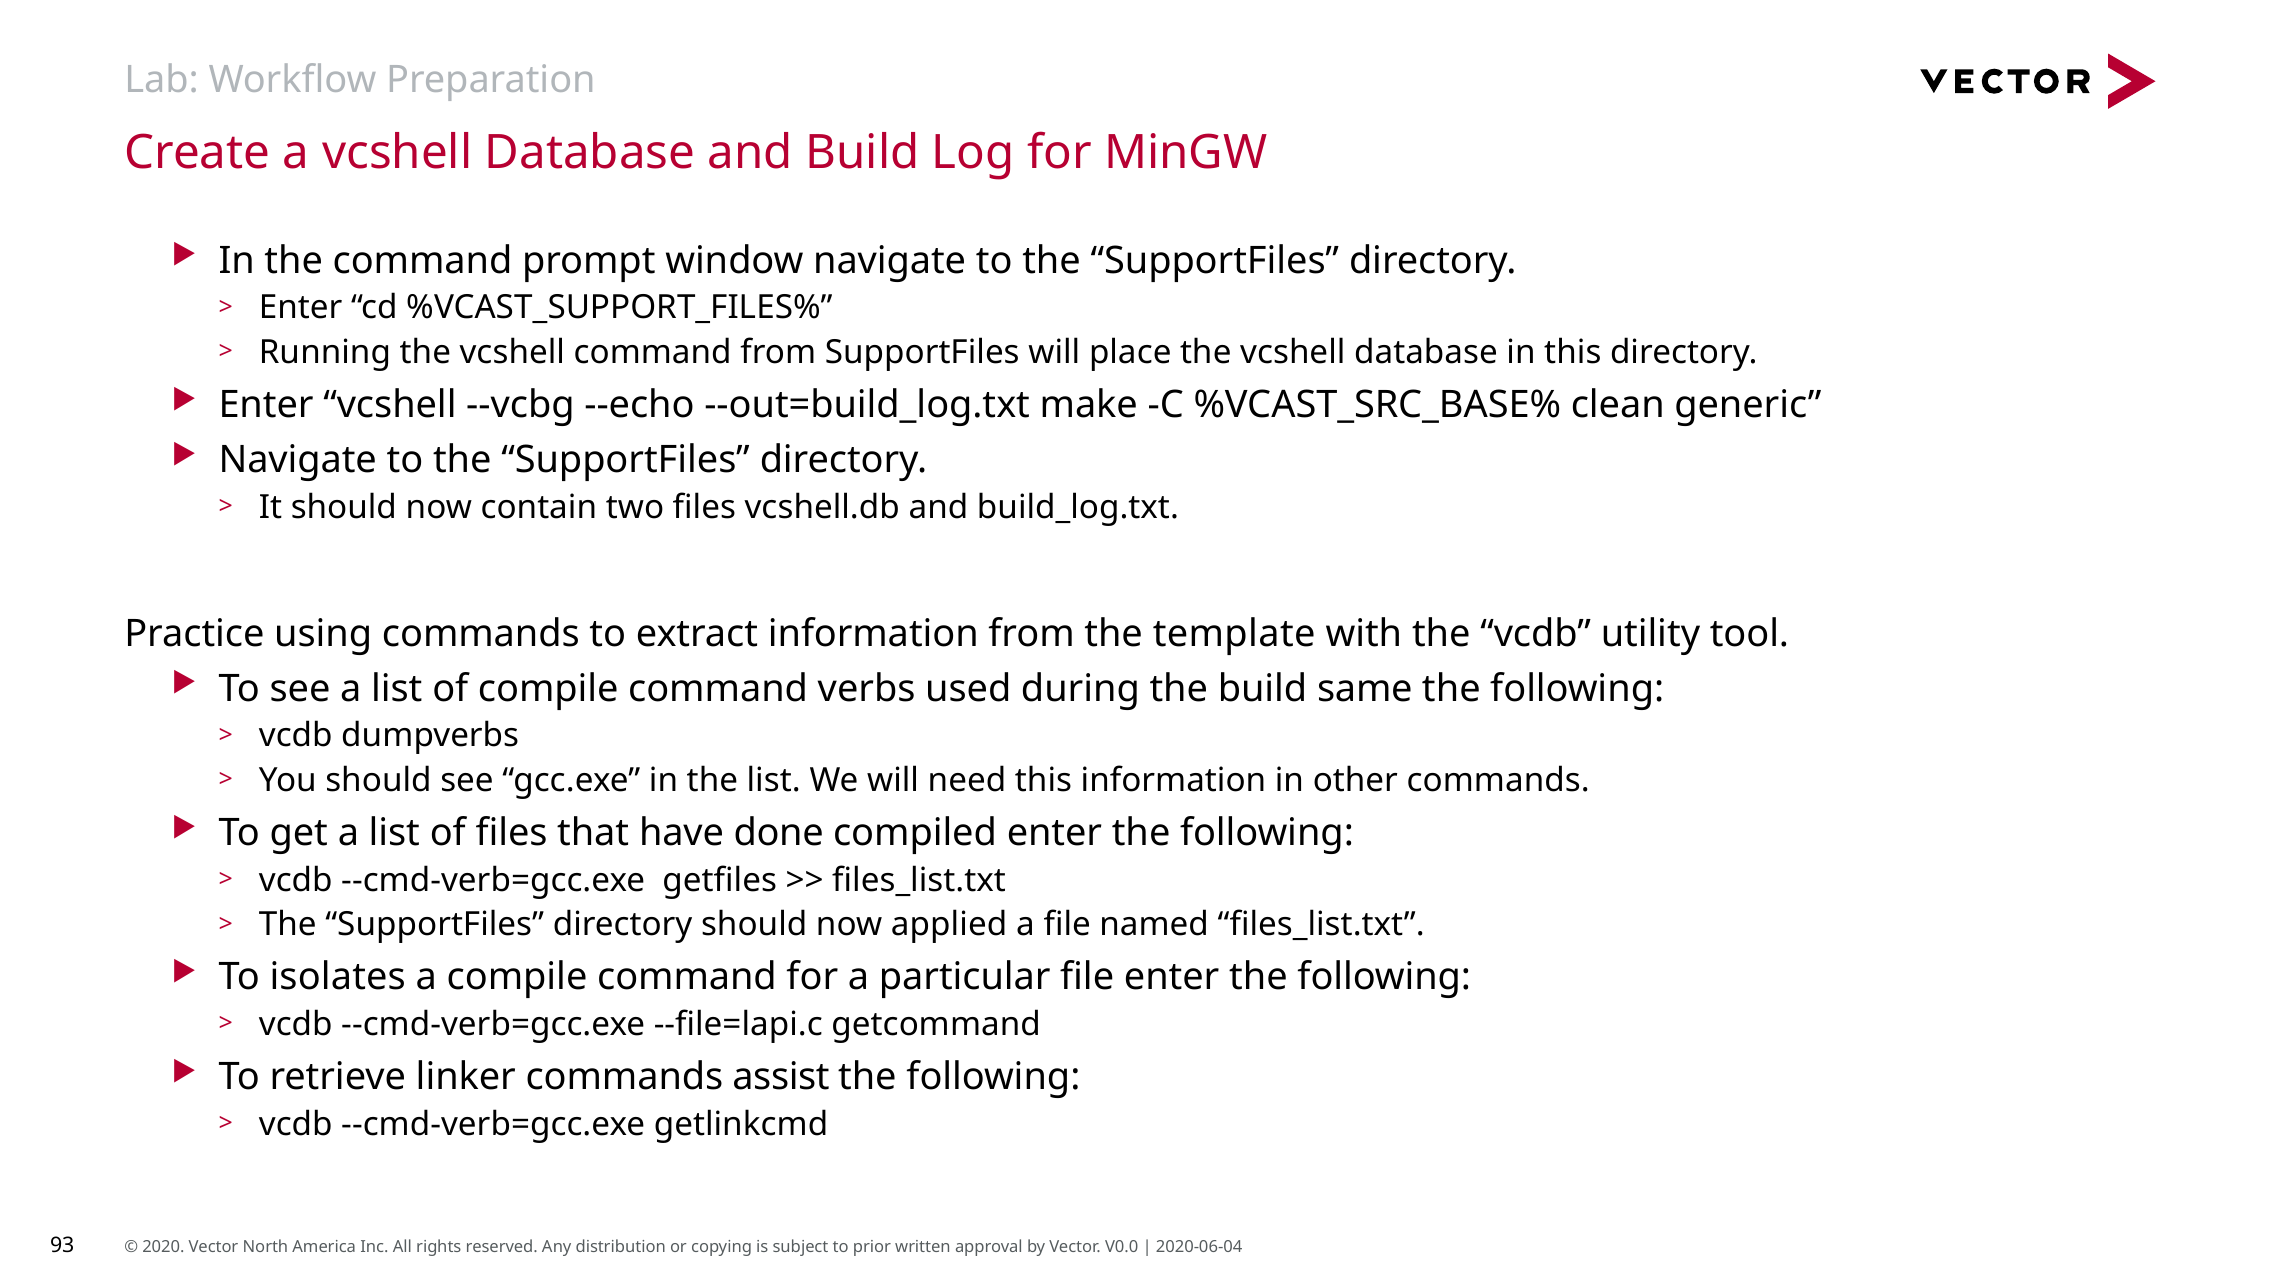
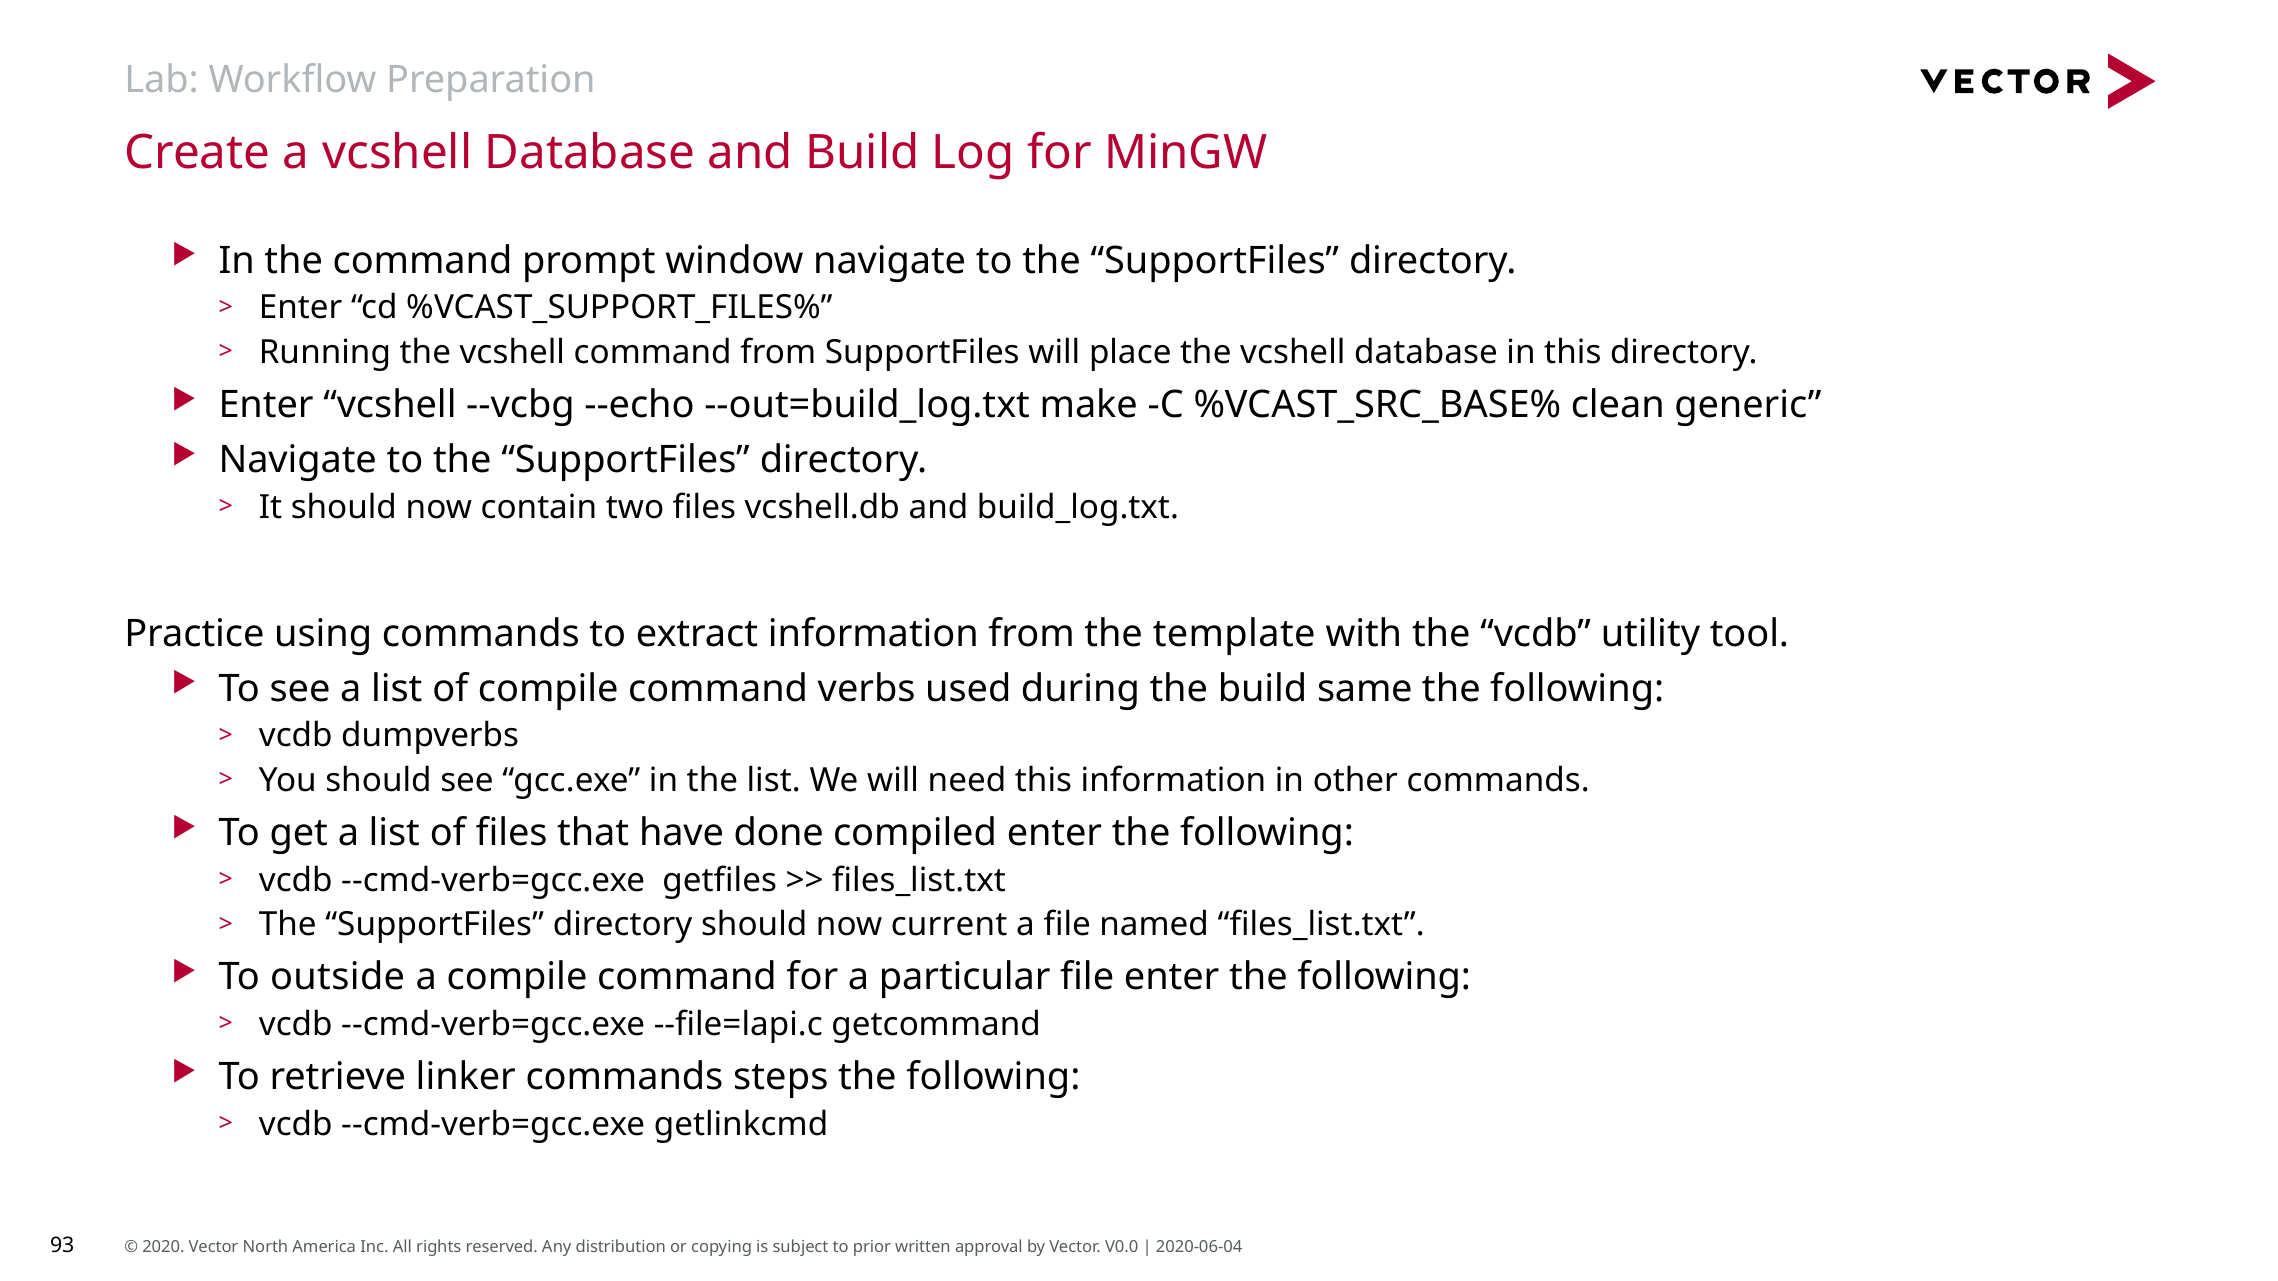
applied: applied -> current
isolates: isolates -> outside
assist: assist -> steps
